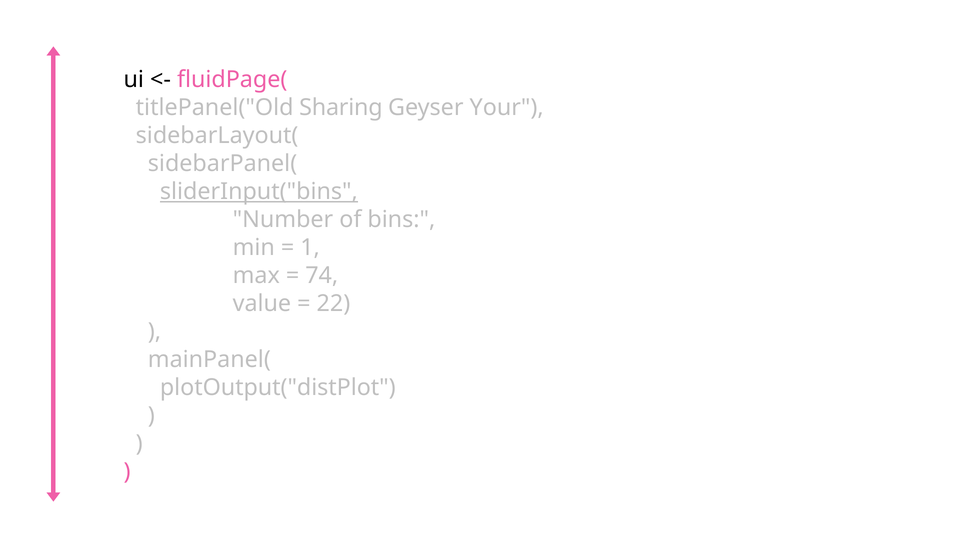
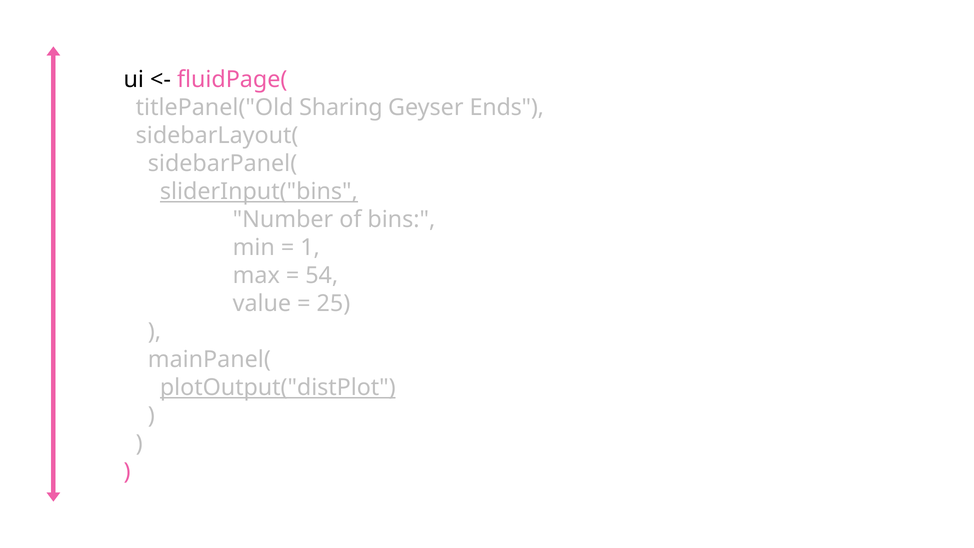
Your: Your -> Ends
74: 74 -> 54
22: 22 -> 25
plotOutput("distPlot underline: none -> present
